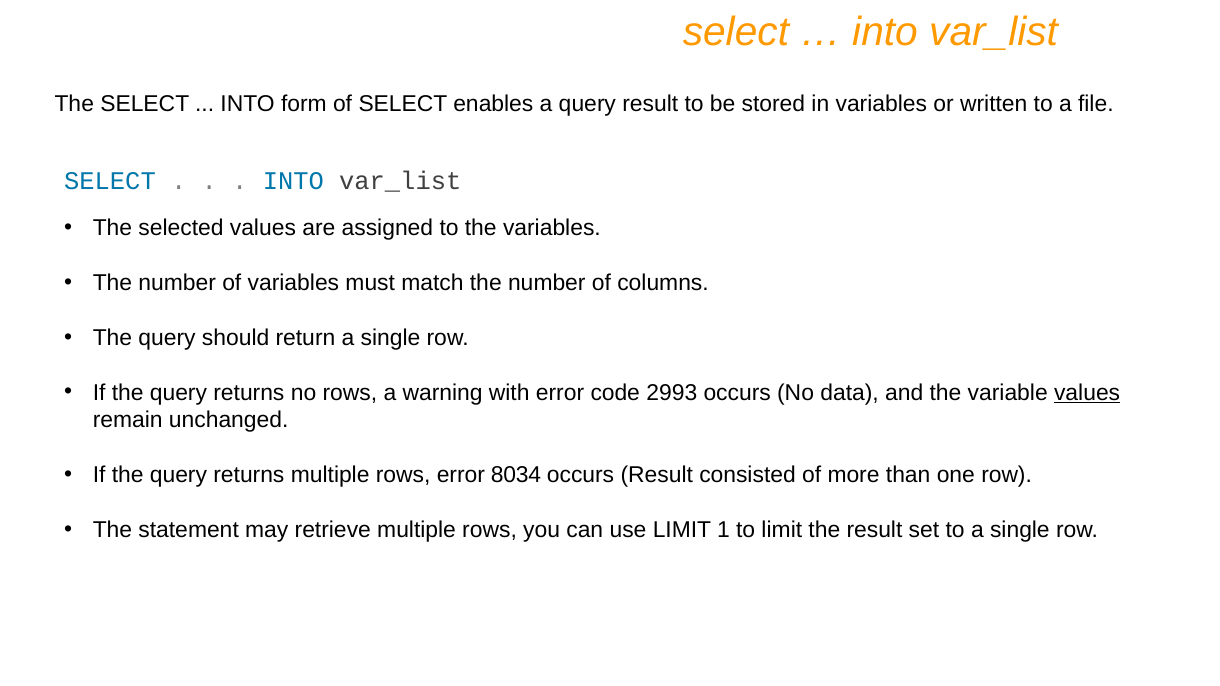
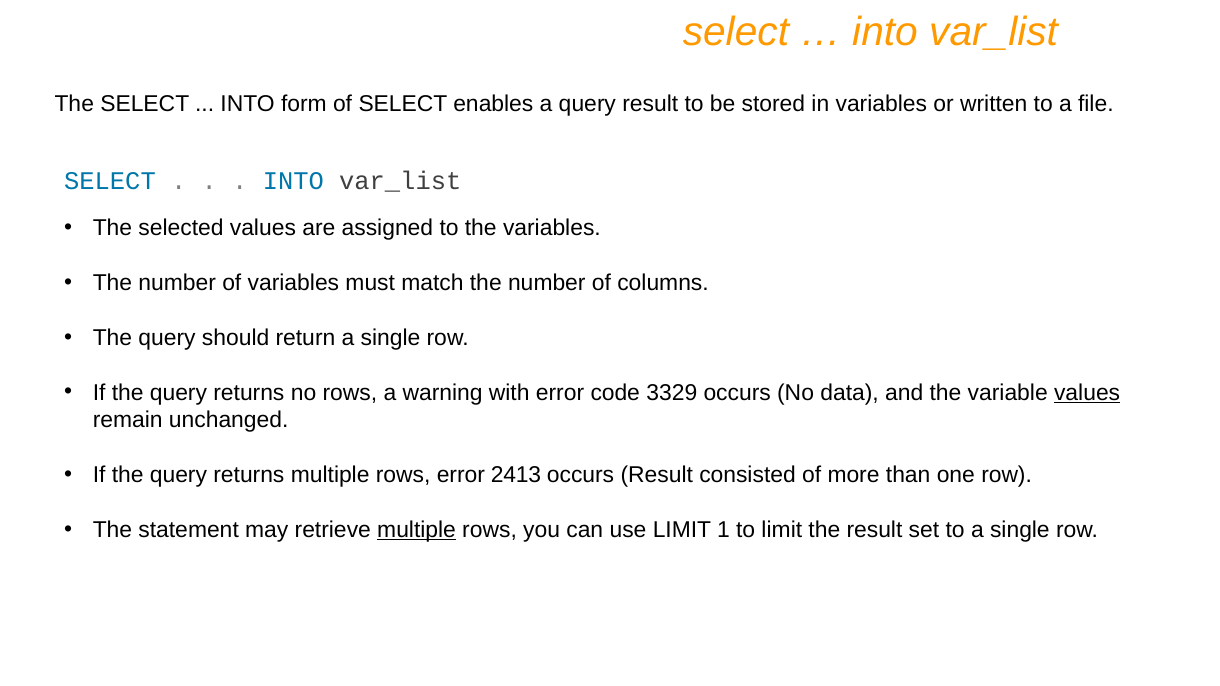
2993: 2993 -> 3329
8034: 8034 -> 2413
multiple at (417, 530) underline: none -> present
